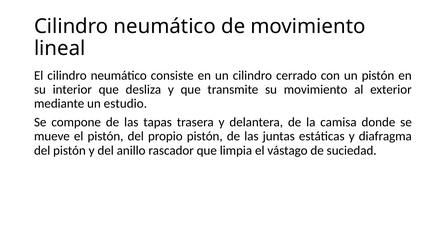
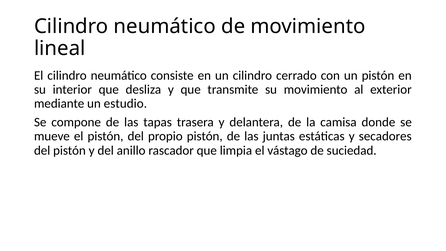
diafragma: diafragma -> secadores
